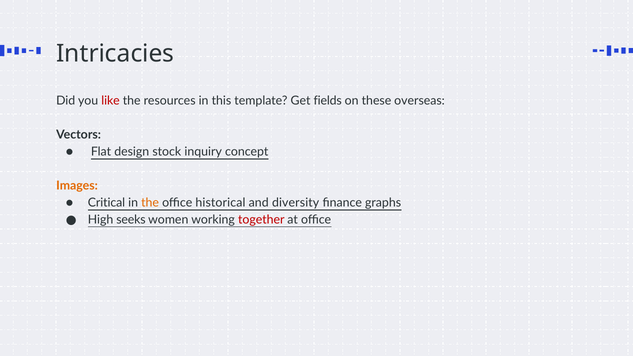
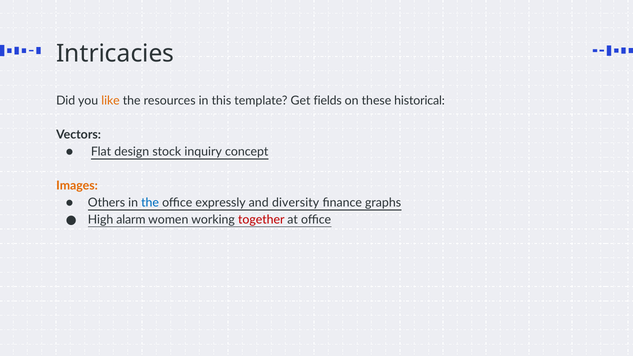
like colour: red -> orange
overseas: overseas -> historical
Critical: Critical -> Others
the at (150, 203) colour: orange -> blue
historical: historical -> expressly
seeks: seeks -> alarm
